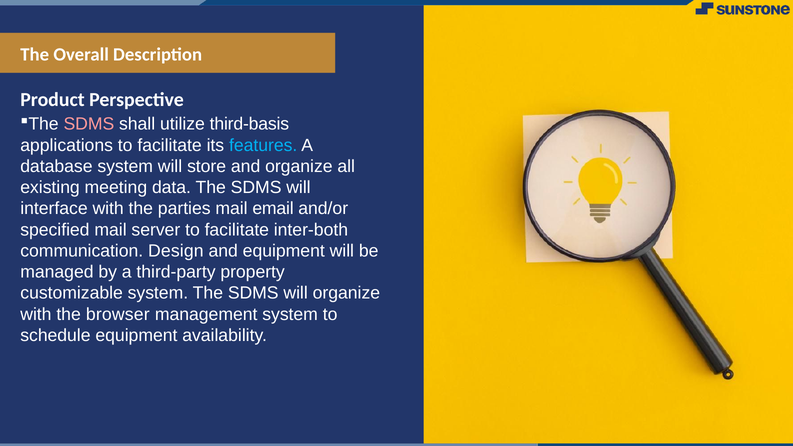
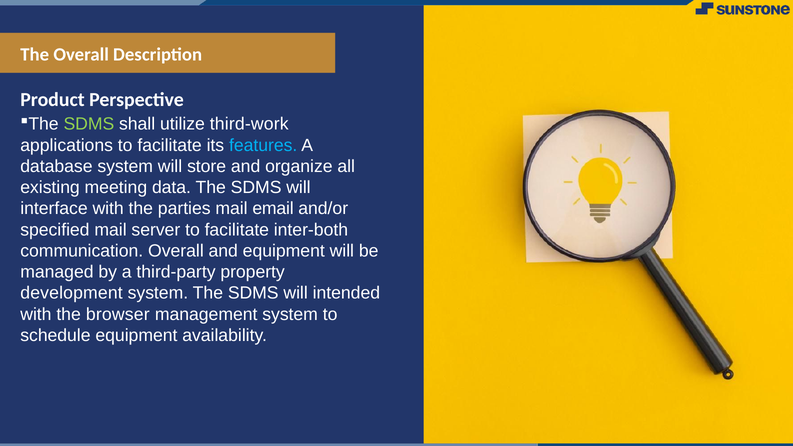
SDMS at (89, 124) colour: pink -> light green
third-basis: third-basis -> third-work
communication Design: Design -> Overall
customizable: customizable -> development
will organize: organize -> intended
